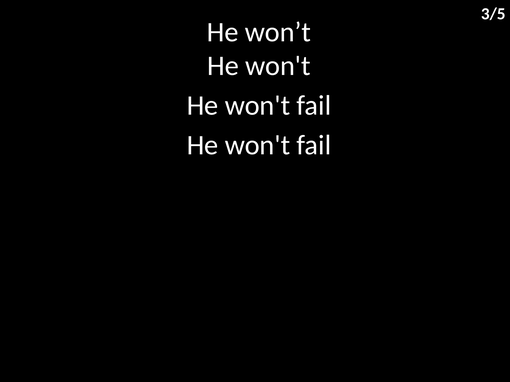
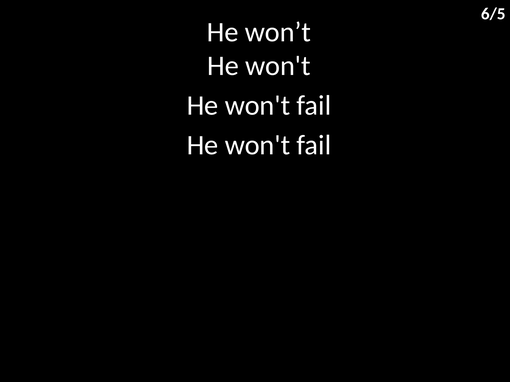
3/5: 3/5 -> 6/5
